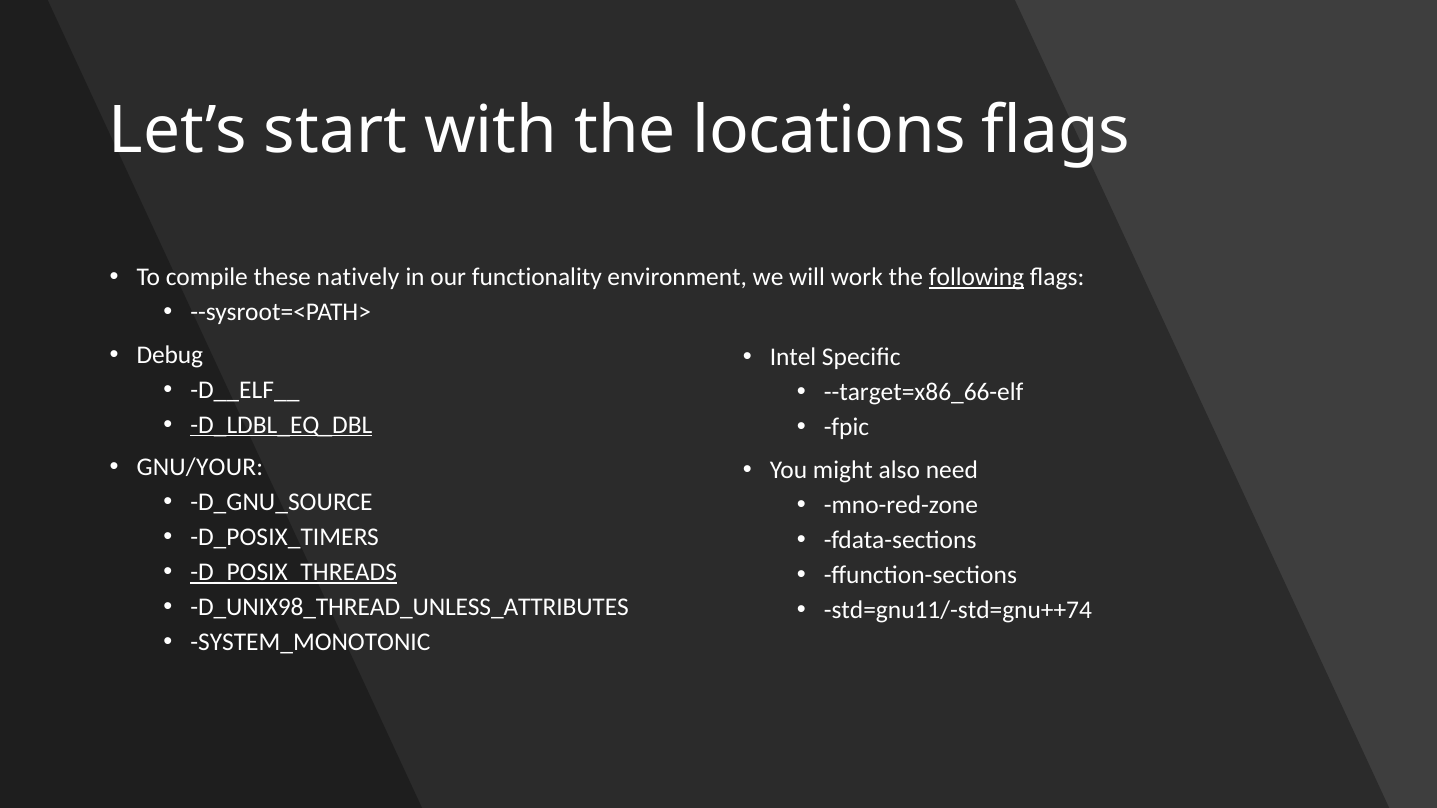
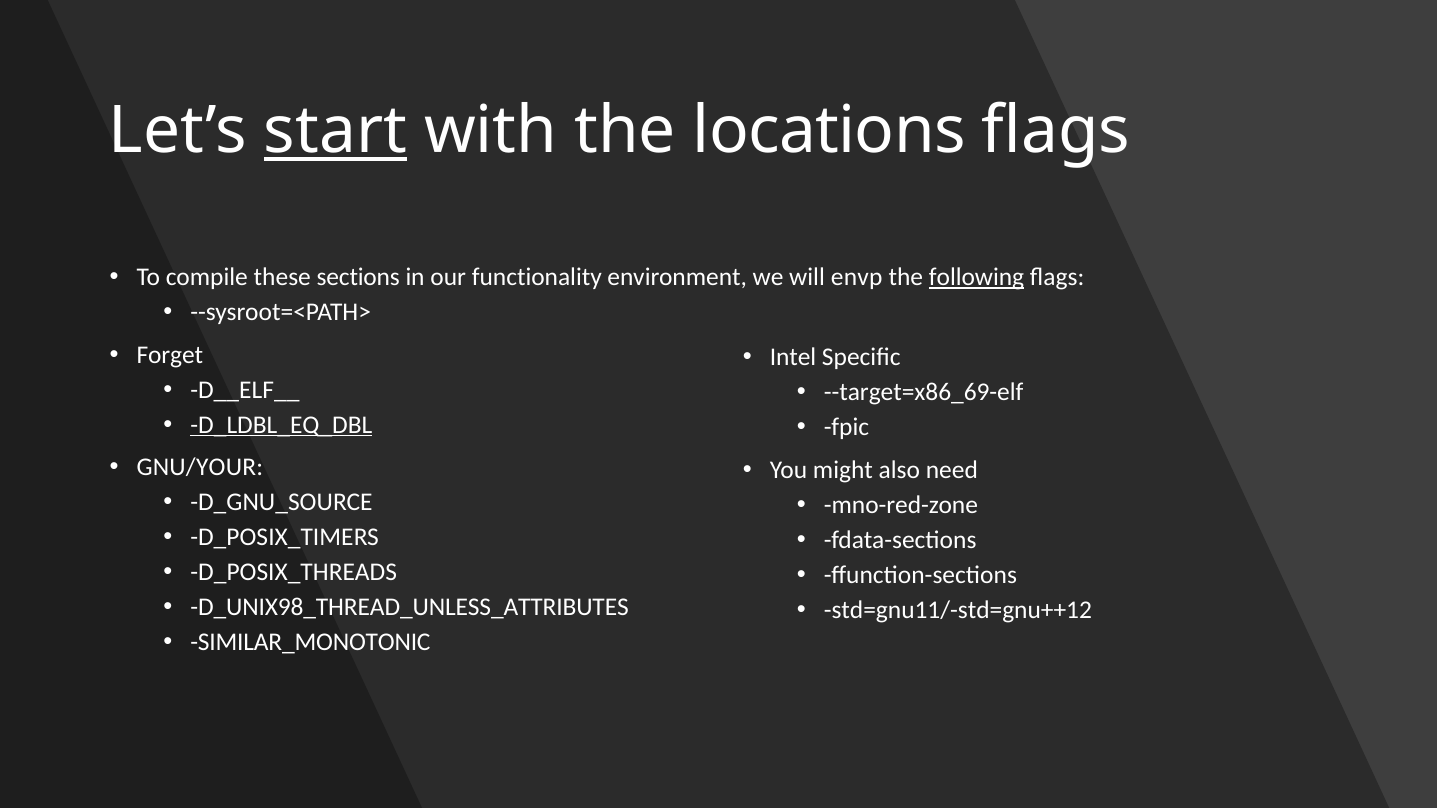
start underline: none -> present
natively: natively -> sections
work: work -> envp
Debug: Debug -> Forget
--target=x86_66-elf: --target=x86_66-elf -> --target=x86_69-elf
D_POSIX_THREADS underline: present -> none
std=gnu11/-std=gnu++74: std=gnu11/-std=gnu++74 -> std=gnu11/-std=gnu++12
SYSTEM_MONOTONIC: SYSTEM_MONOTONIC -> SIMILAR_MONOTONIC
